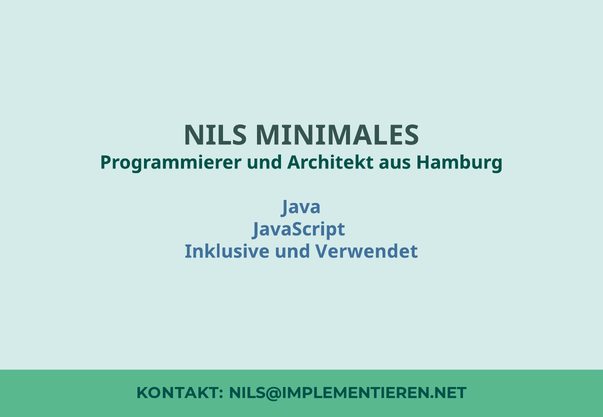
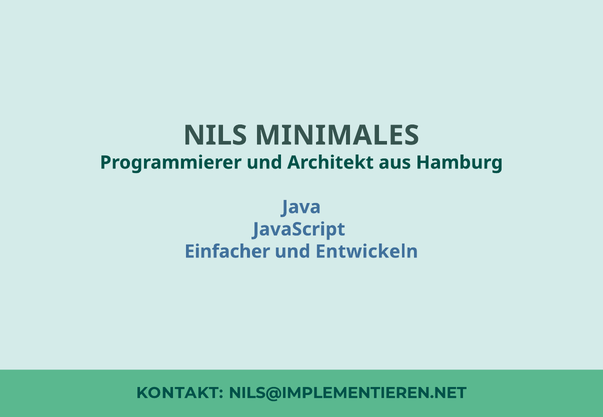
Inklusive: Inklusive -> Einfacher
Verwendet: Verwendet -> Entwickeln
